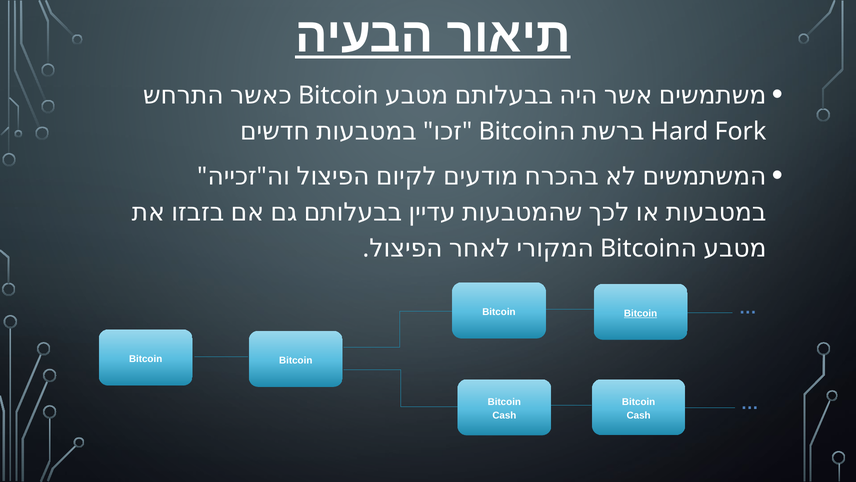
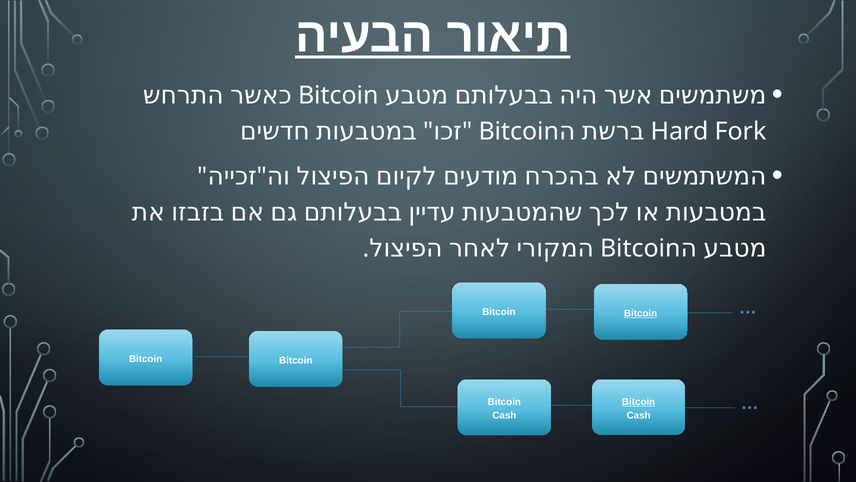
Bitcoin at (639, 402) underline: none -> present
